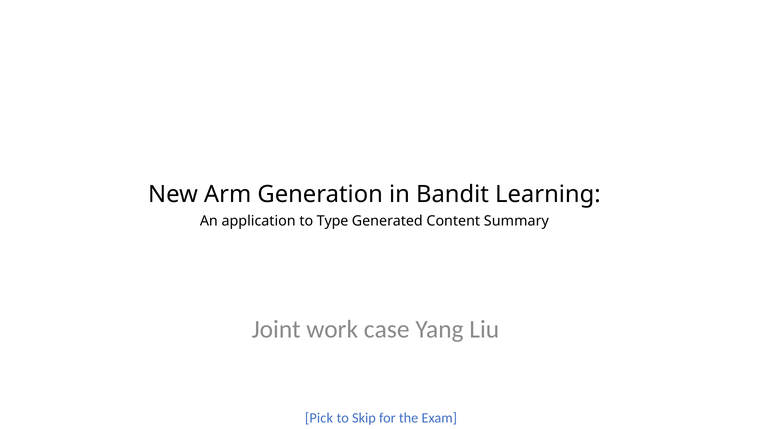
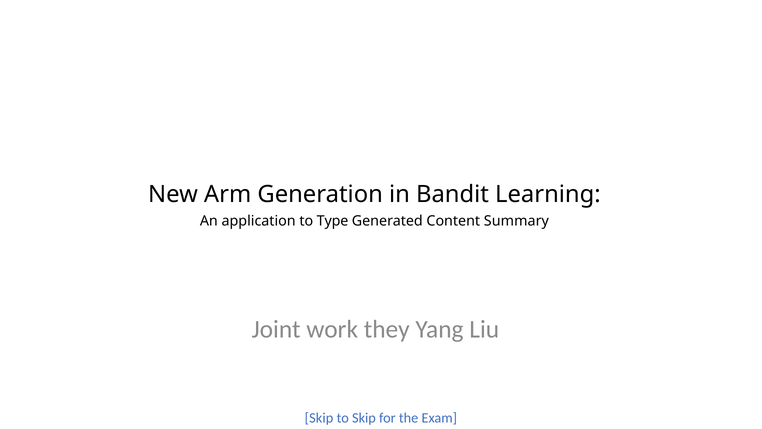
case: case -> they
Pick at (319, 418): Pick -> Skip
